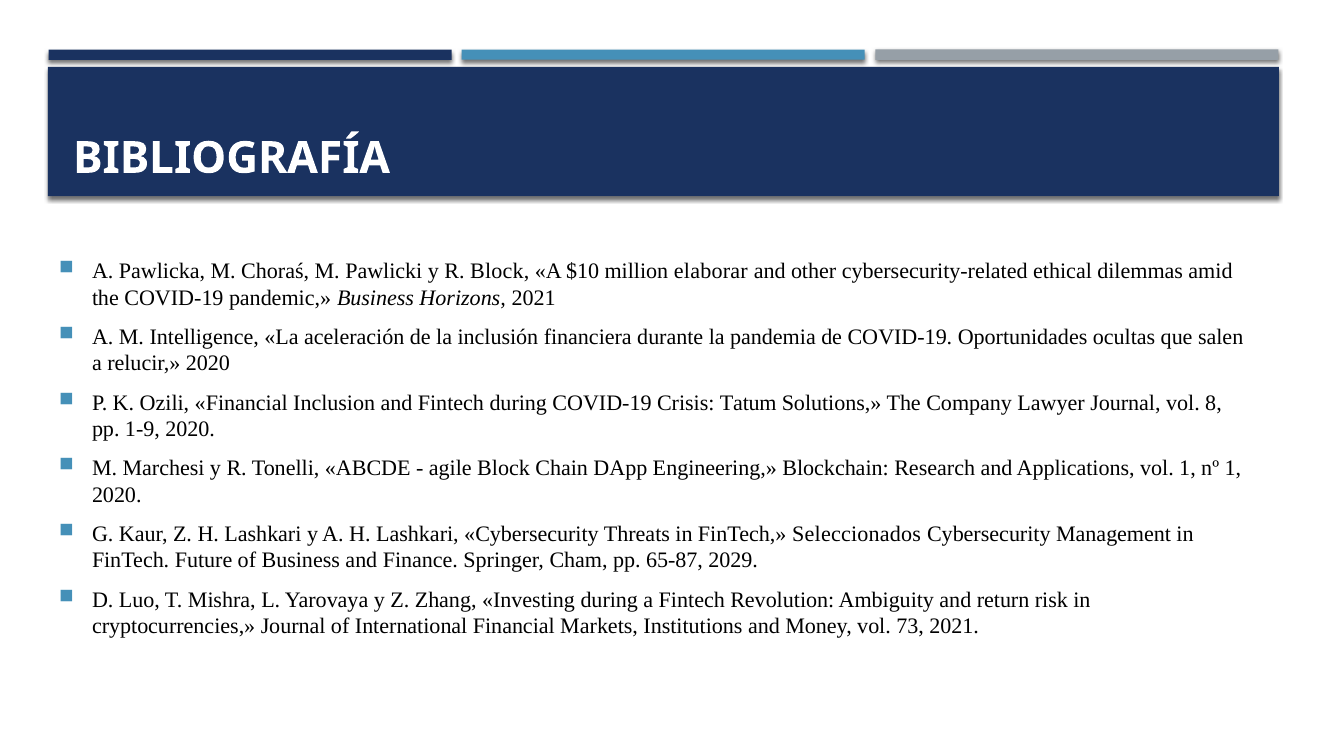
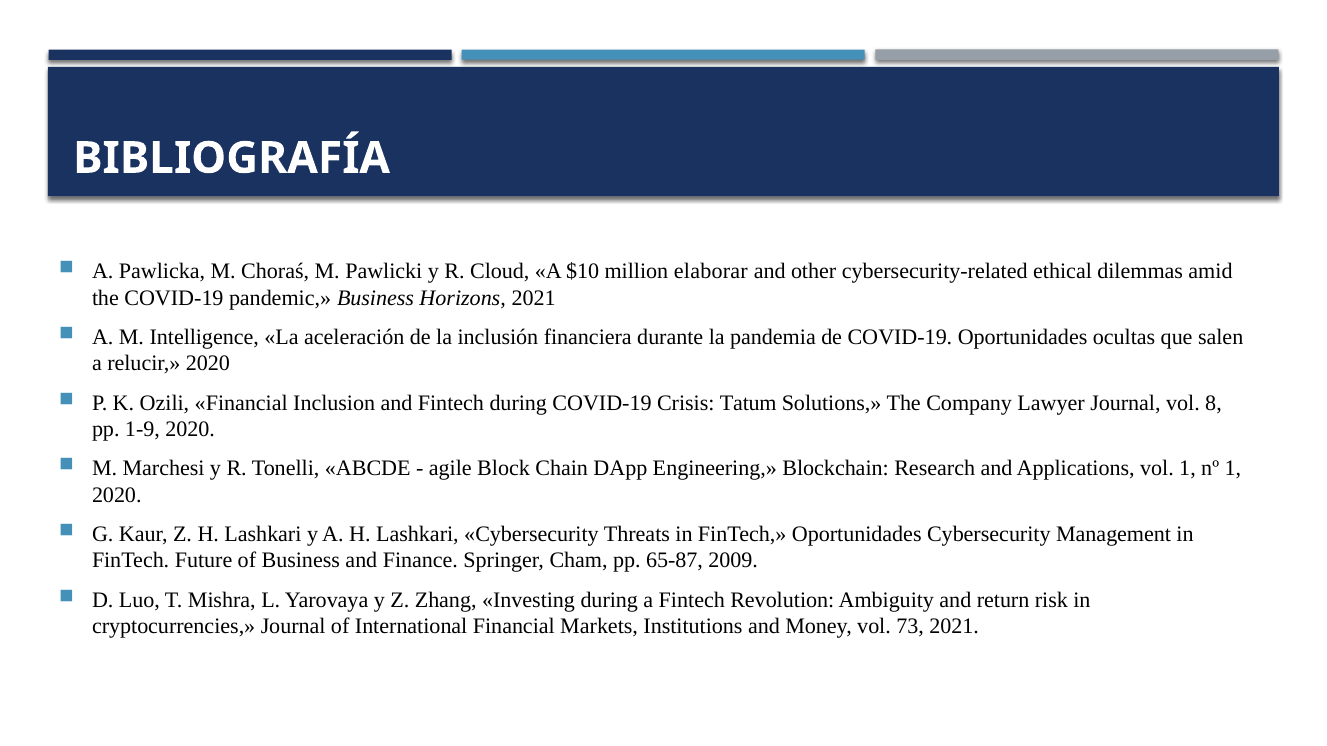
R Block: Block -> Cloud
FinTech Seleccionados: Seleccionados -> Oportunidades
2029: 2029 -> 2009
